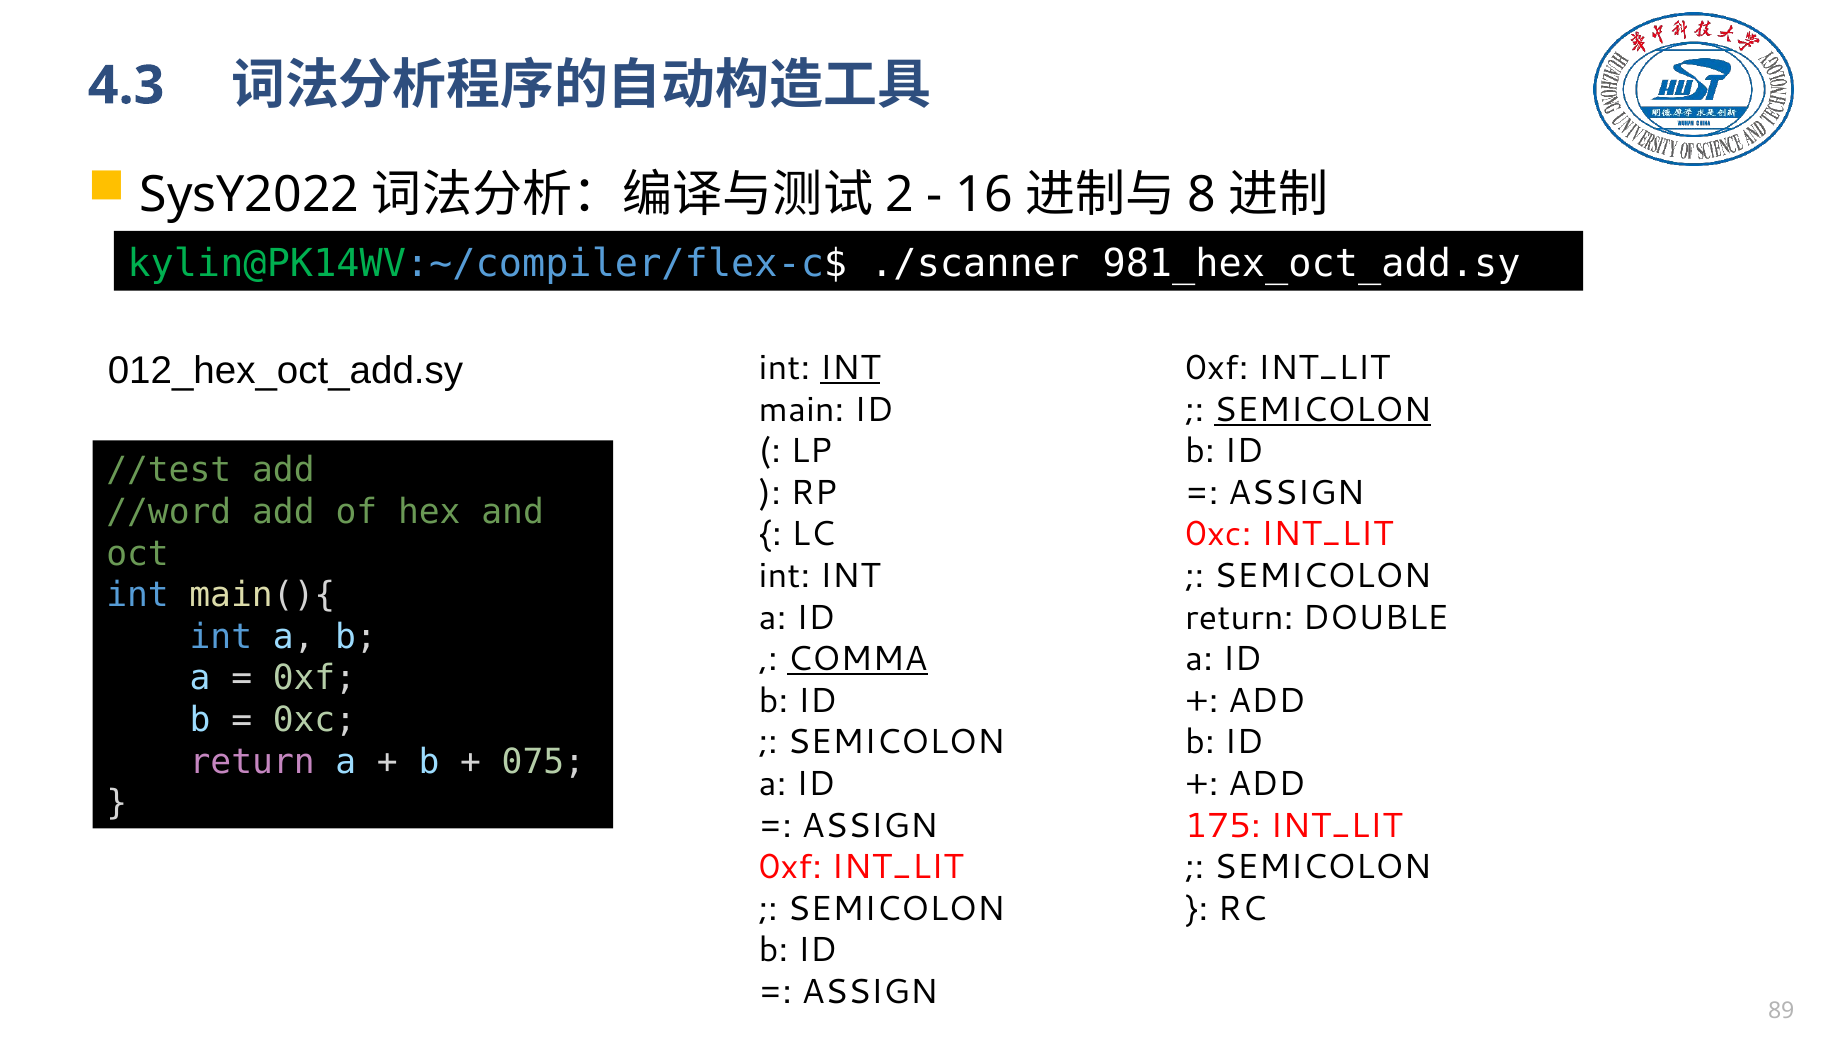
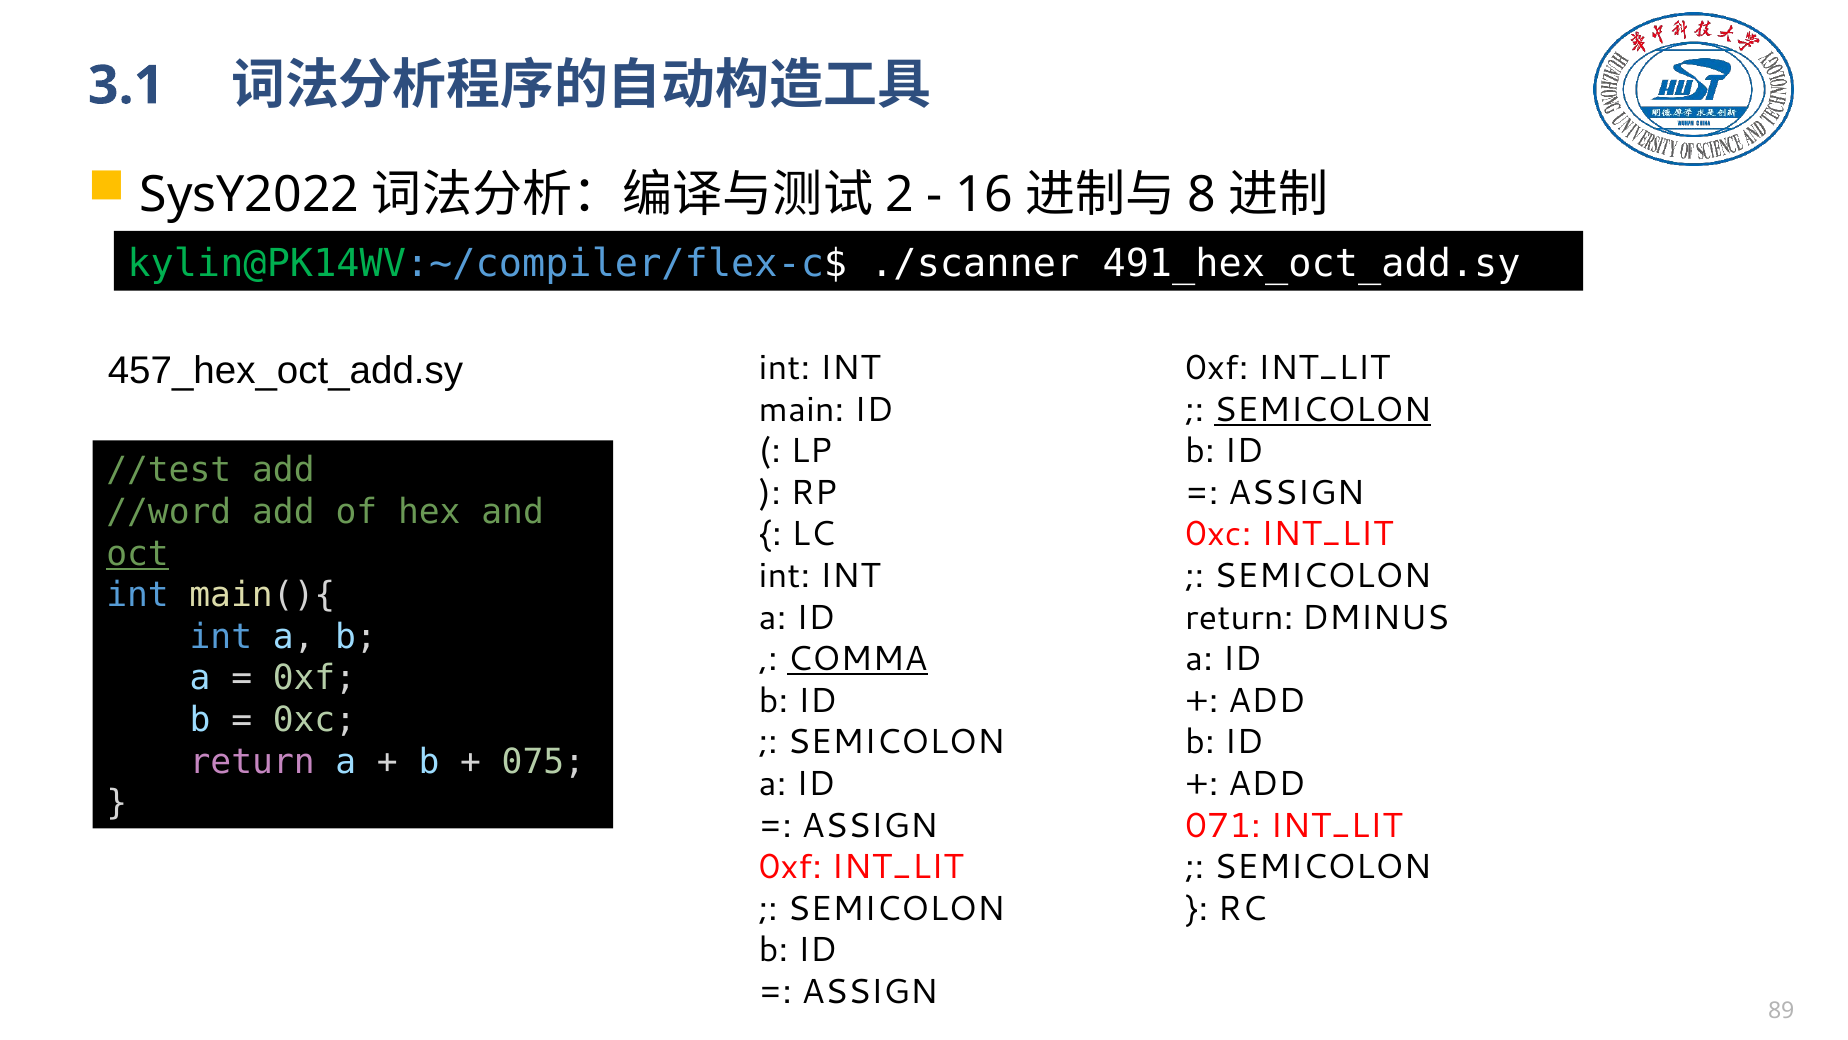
4.3: 4.3 -> 3.1
981_hex_oct_add.sy: 981_hex_oct_add.sy -> 491_hex_oct_add.sy
012_hex_oct_add.sy: 012_hex_oct_add.sy -> 457_hex_oct_add.sy
INT at (850, 368) underline: present -> none
oct underline: none -> present
DOUBLE: DOUBLE -> DMINUS
175: 175 -> 071
